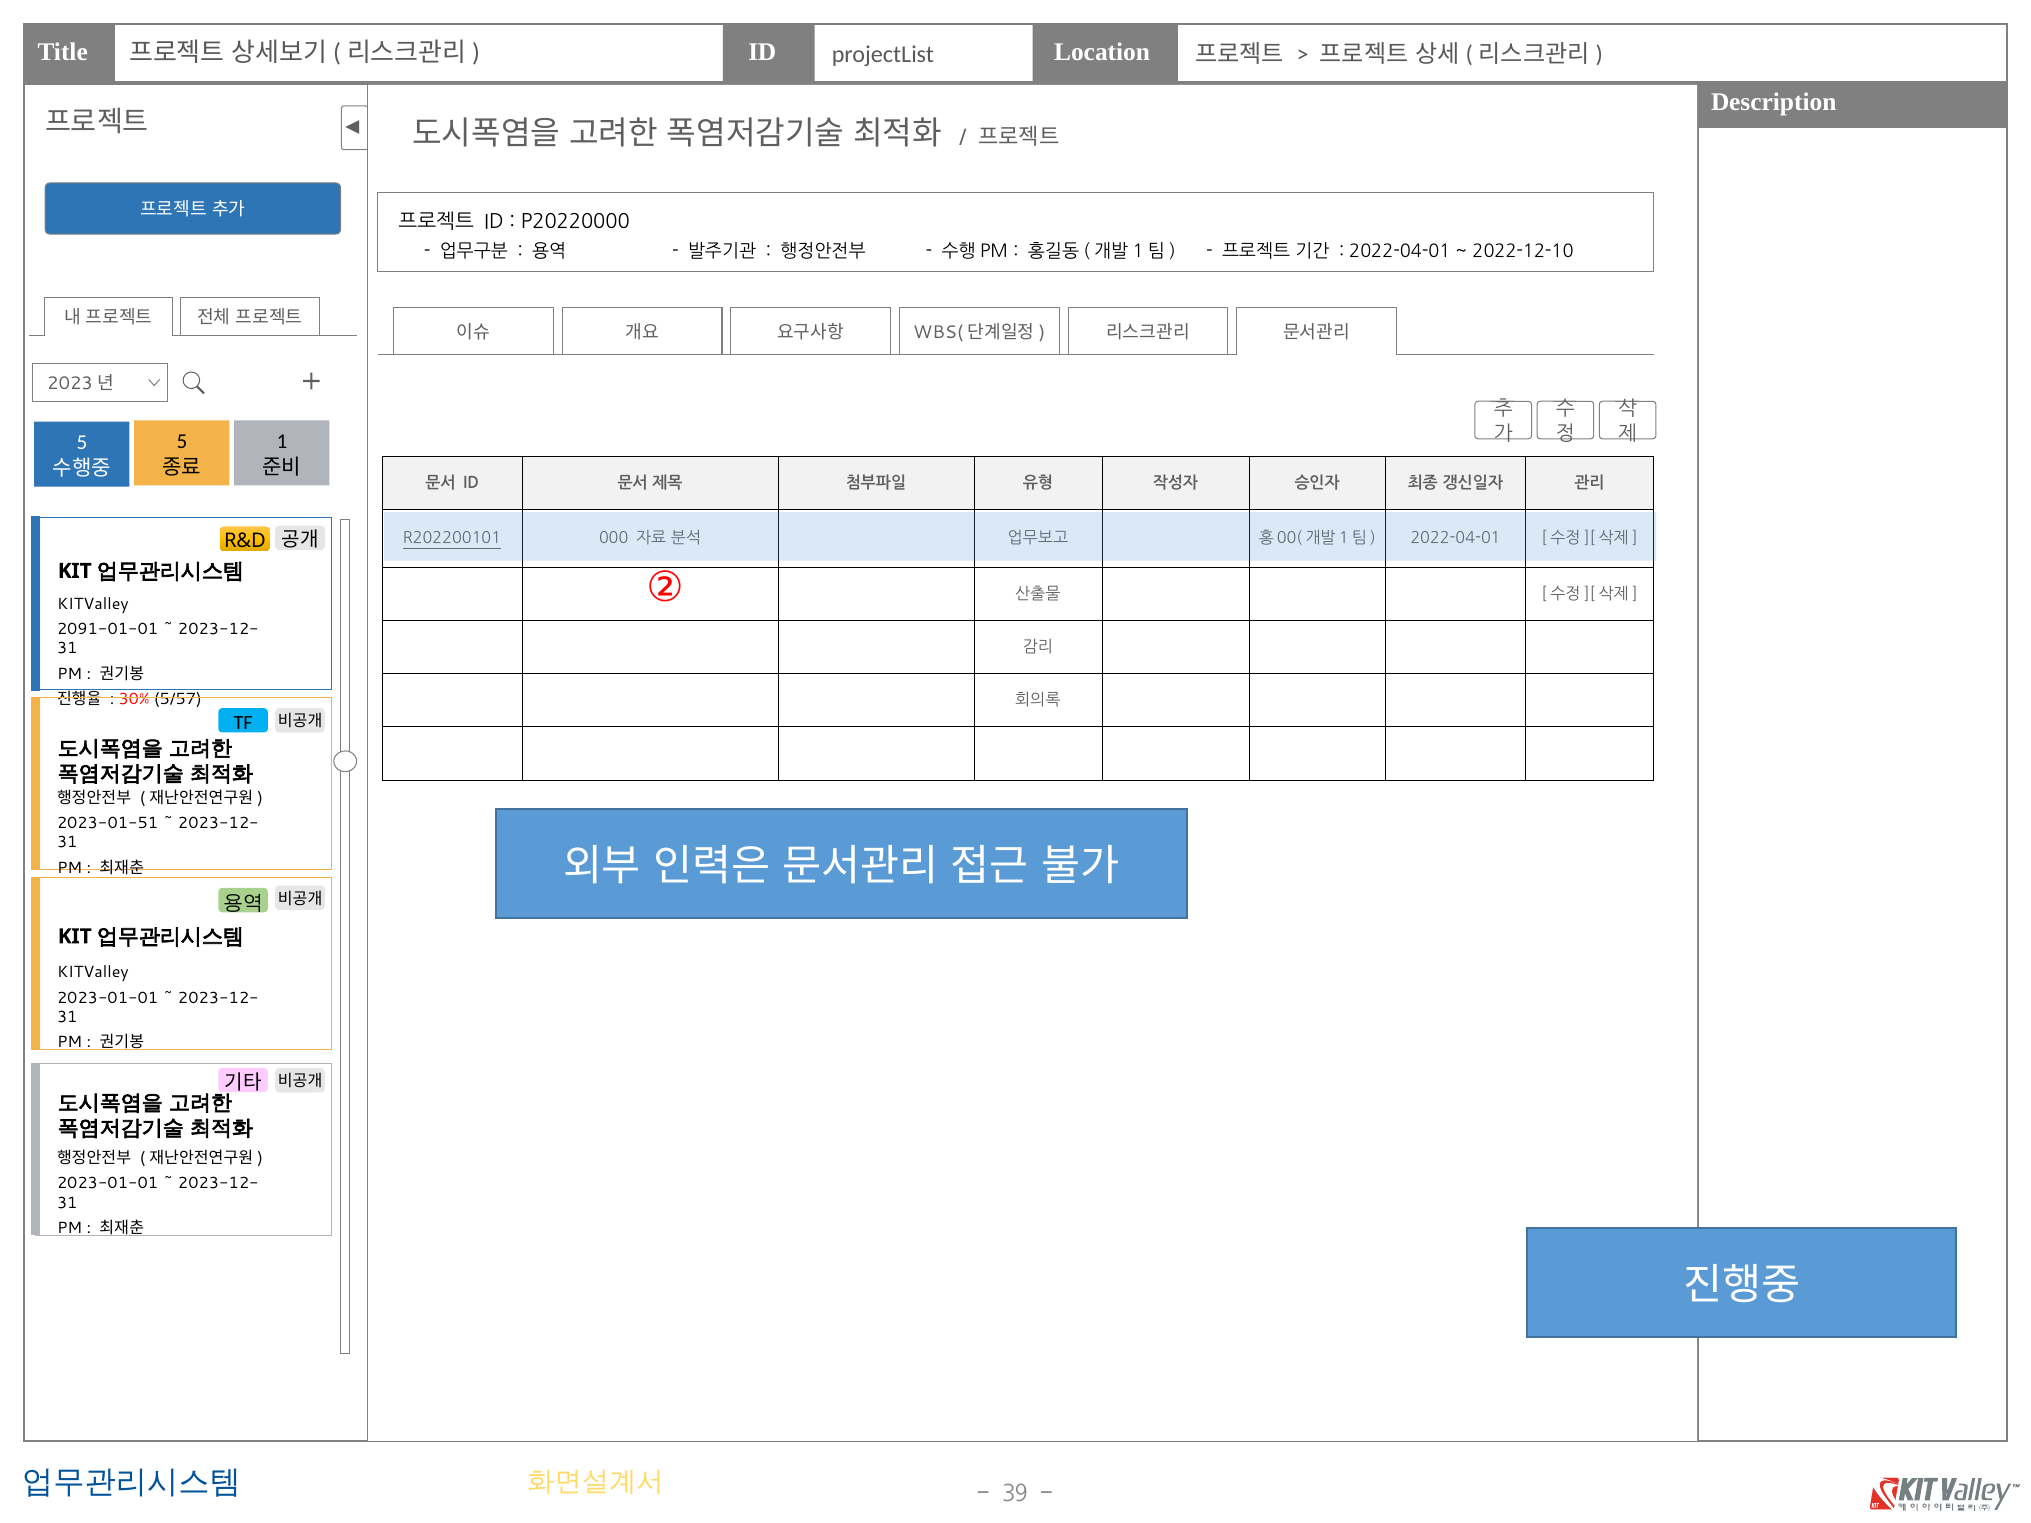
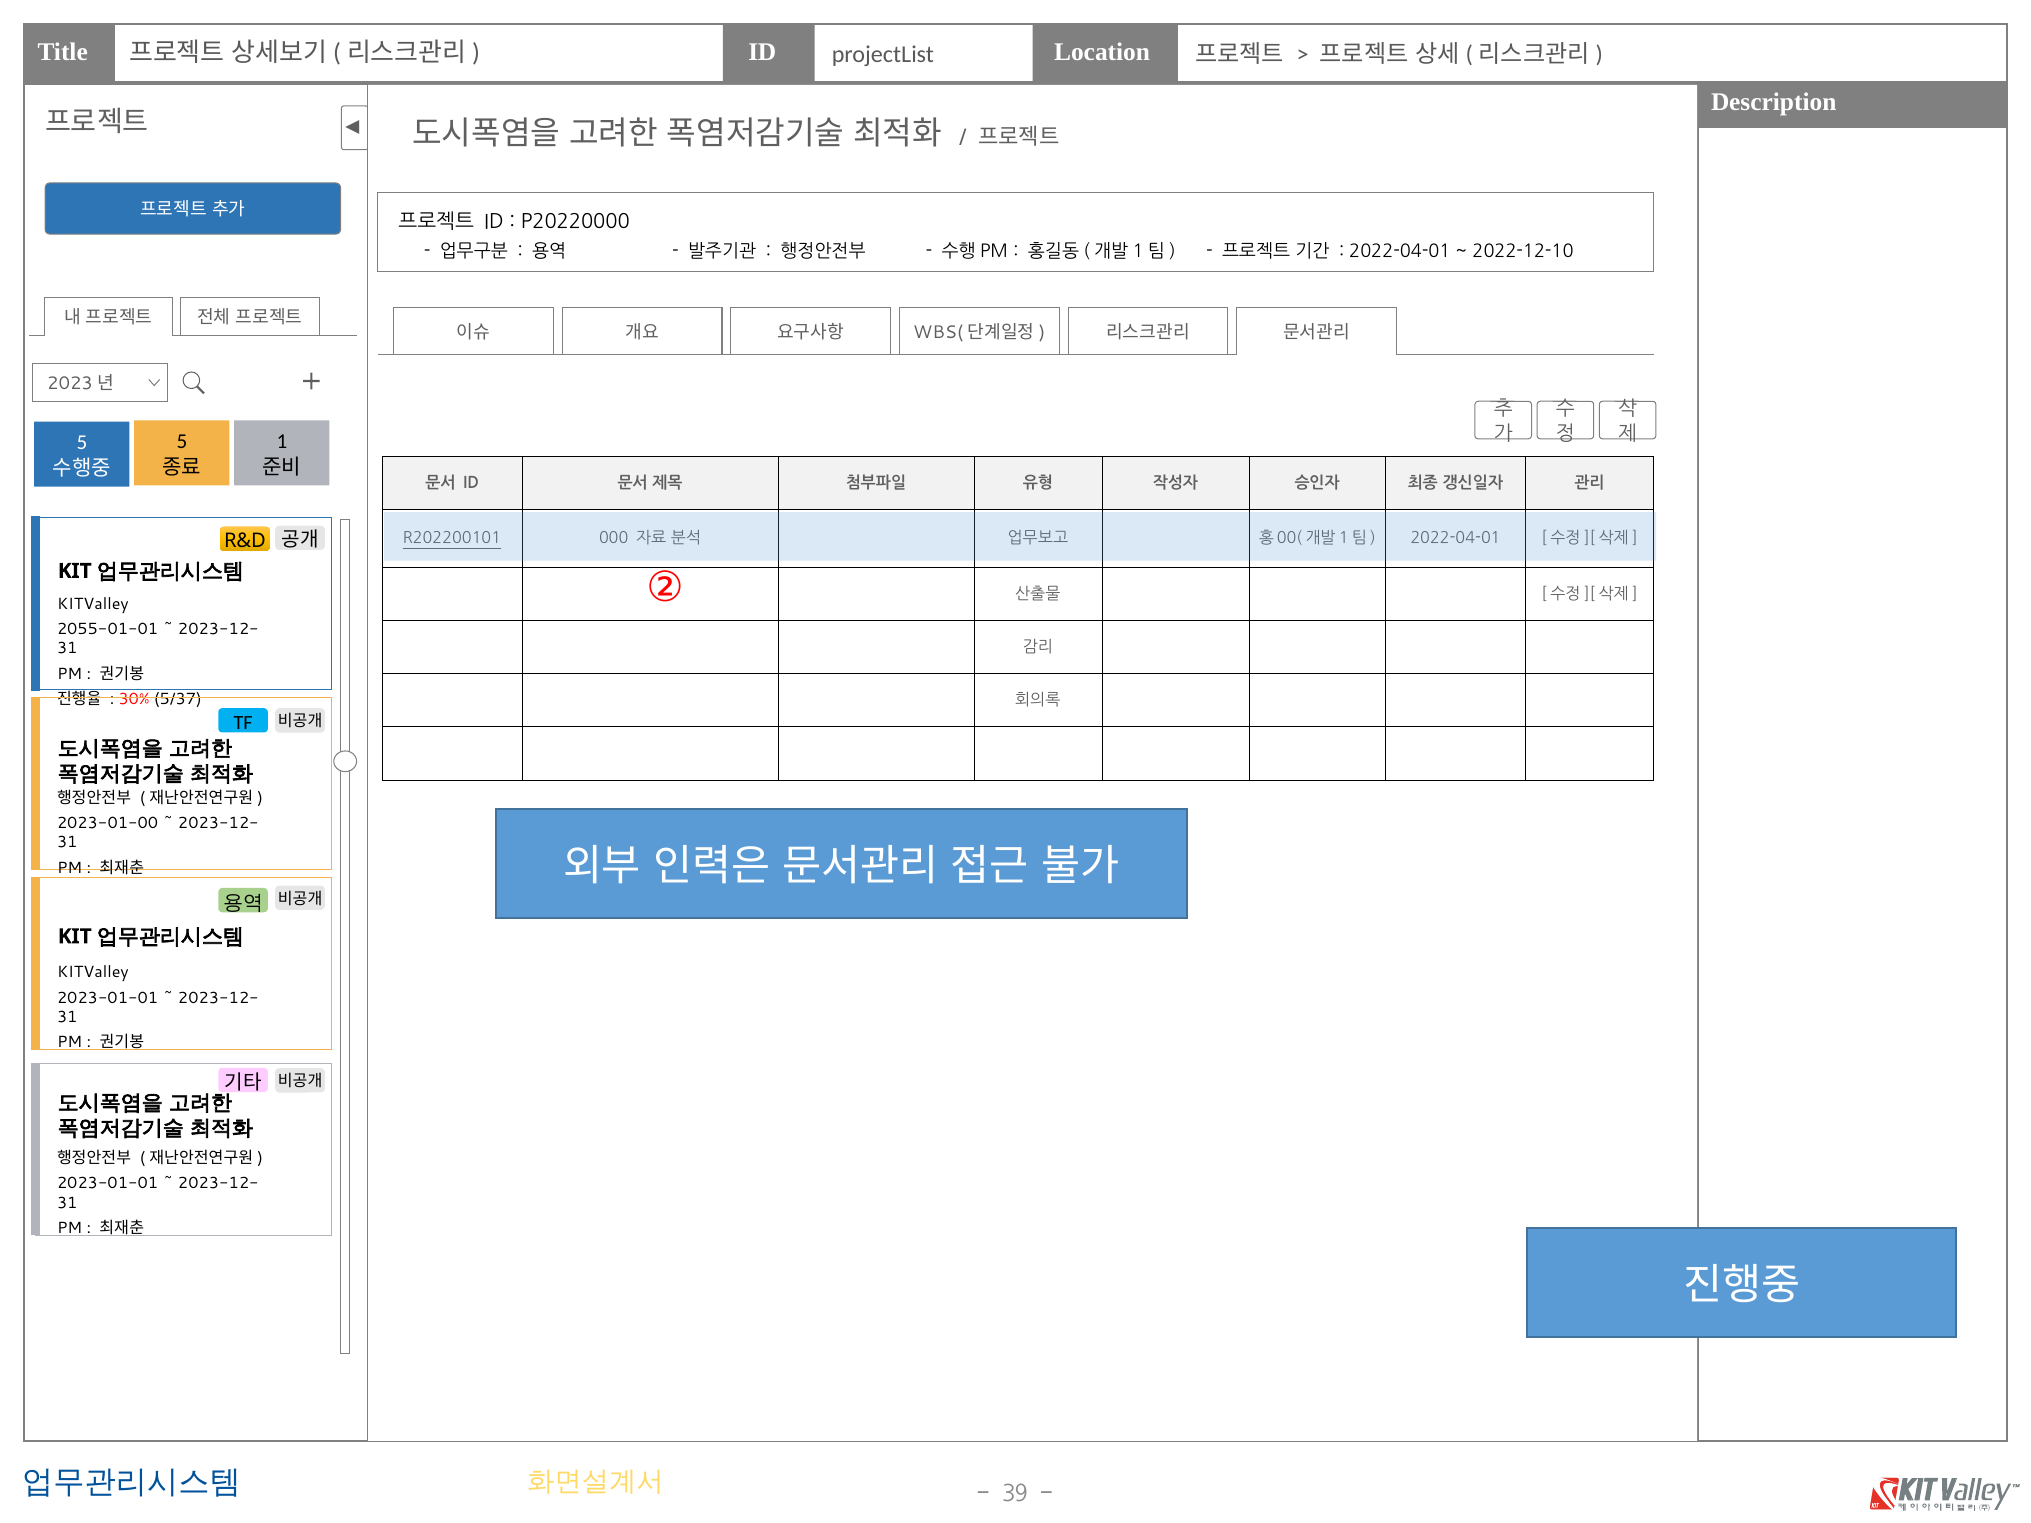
2091-01-01: 2091-01-01 -> 2055-01-01
5/57: 5/57 -> 5/37
2023-01-51: 2023-01-51 -> 2023-01-00
